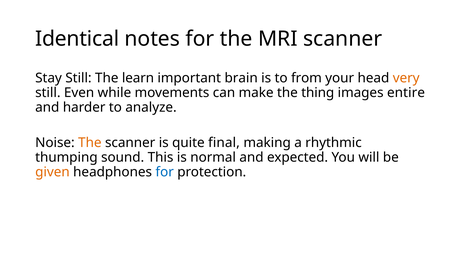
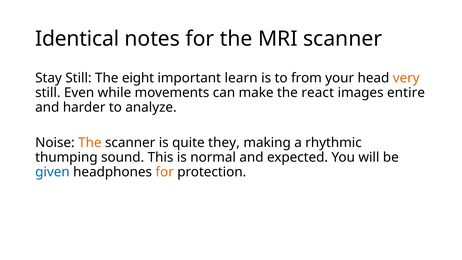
learn: learn -> eight
brain: brain -> learn
thing: thing -> react
final: final -> they
given colour: orange -> blue
for at (165, 172) colour: blue -> orange
